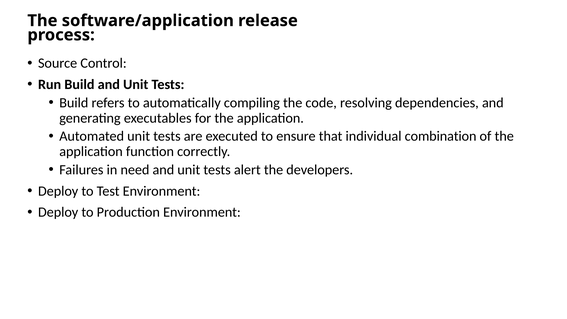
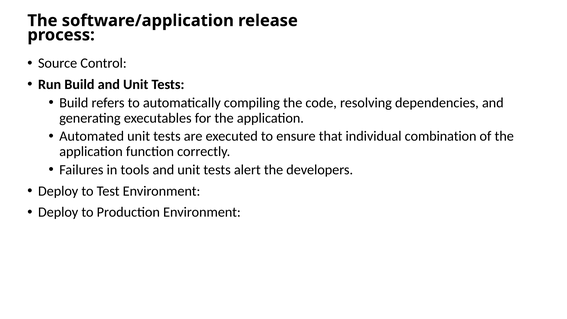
need: need -> tools
